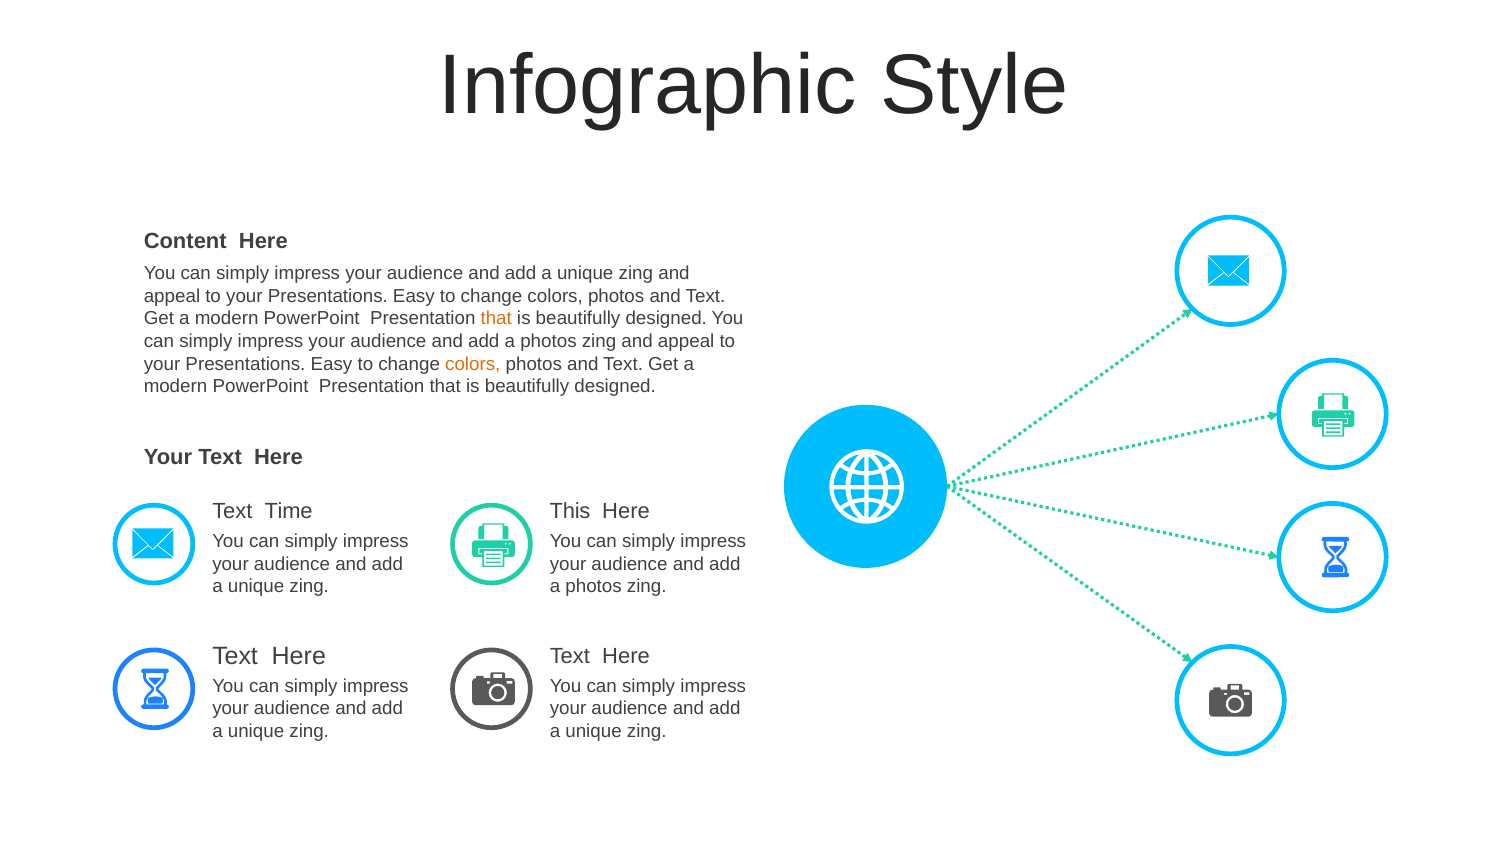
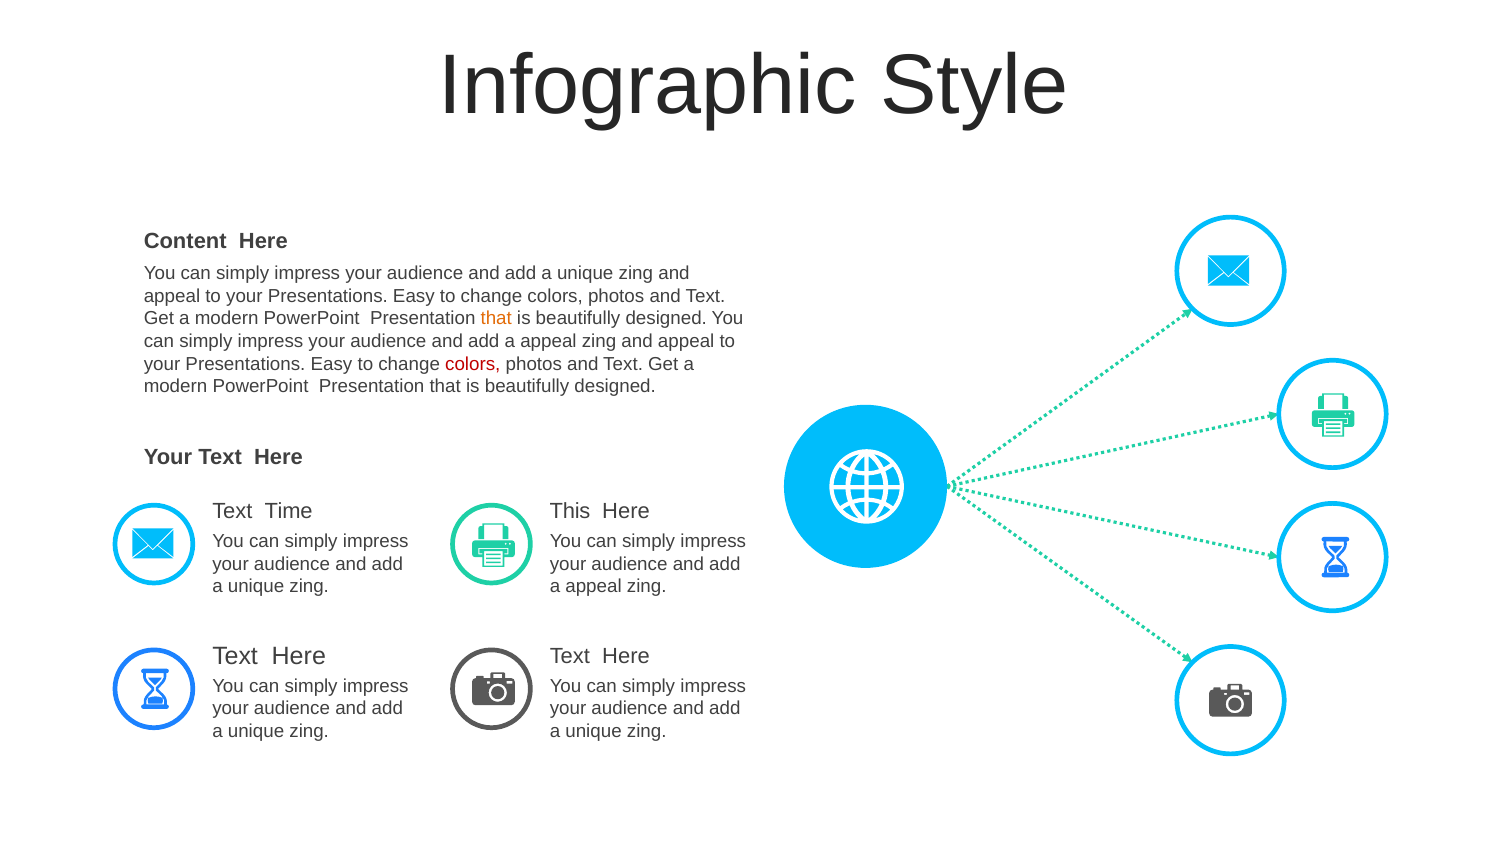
photos at (548, 341): photos -> appeal
colors at (473, 364) colour: orange -> red
photos at (594, 587): photos -> appeal
